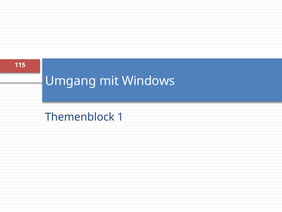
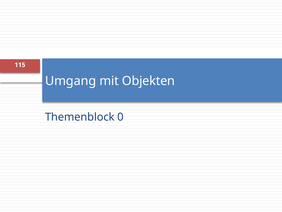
Windows: Windows -> Objekten
1: 1 -> 0
